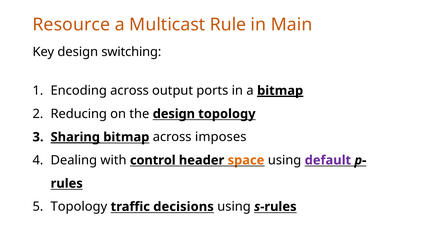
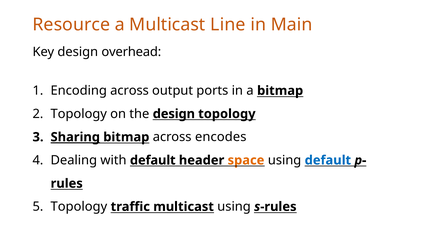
Rule: Rule -> Line
switching: switching -> overhead
bitmap at (280, 91) underline: present -> none
Reducing at (79, 114): Reducing -> Topology
imposes: imposes -> encodes
with control: control -> default
default at (328, 160) colour: purple -> blue
traffic decisions: decisions -> multicast
